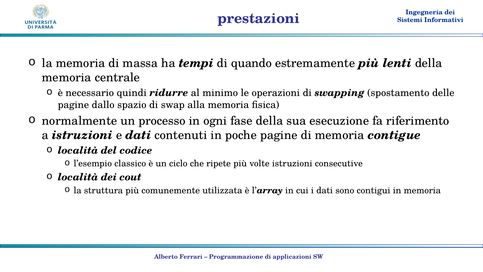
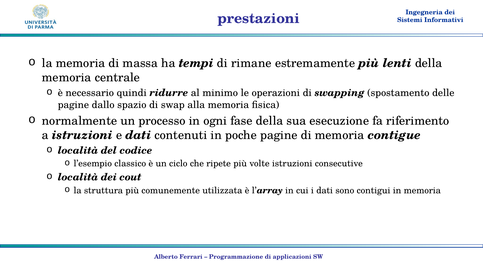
quando: quando -> rimane
